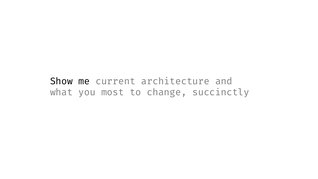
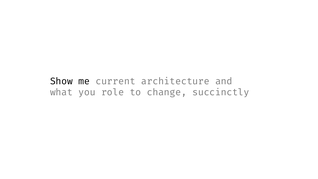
most: most -> role
